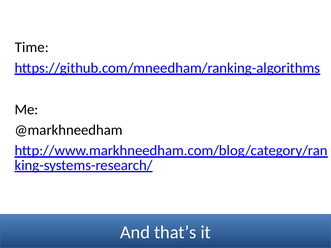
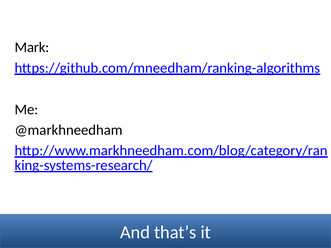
Time: Time -> Mark
